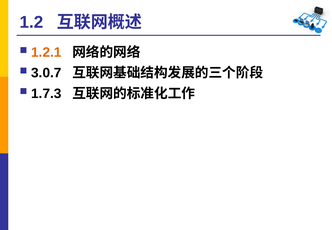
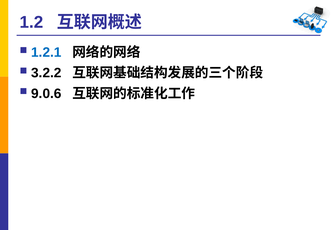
1.2.1 colour: orange -> blue
3.0.7: 3.0.7 -> 3.2.2
1.7.3: 1.7.3 -> 9.0.6
